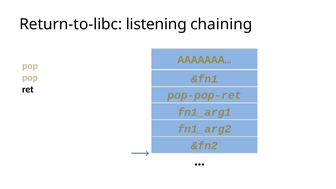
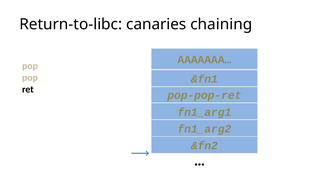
listening: listening -> canaries
